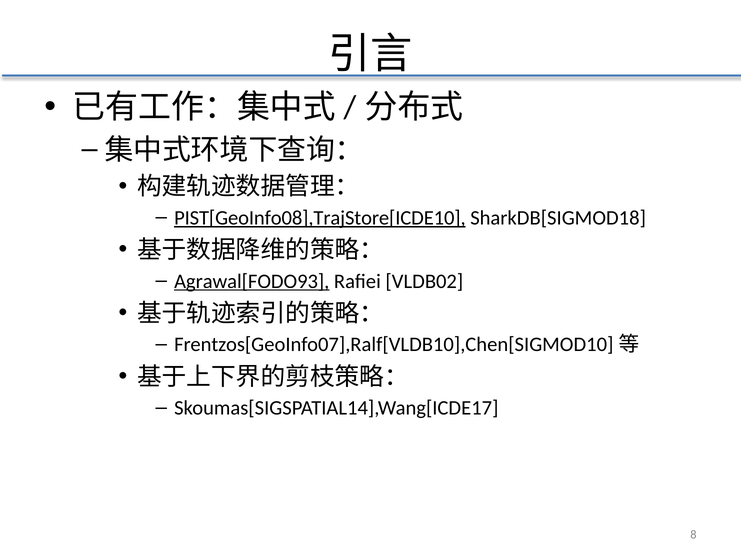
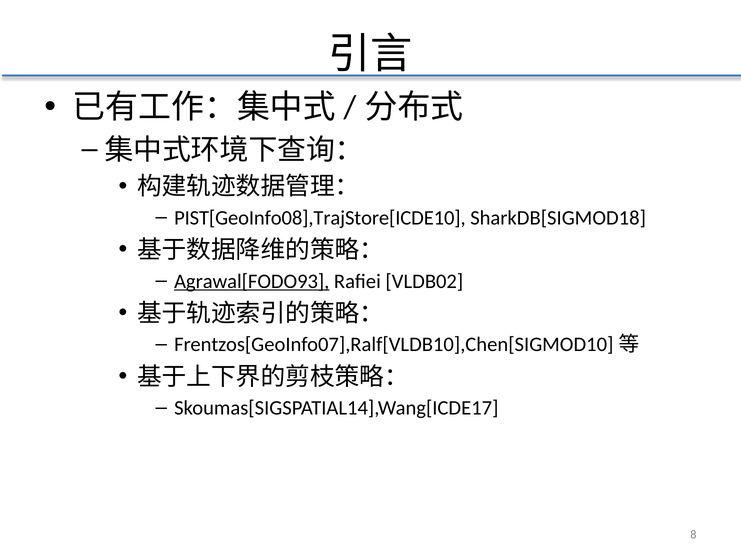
PIST[GeoInfo08],TrajStore[ICDE10 underline: present -> none
